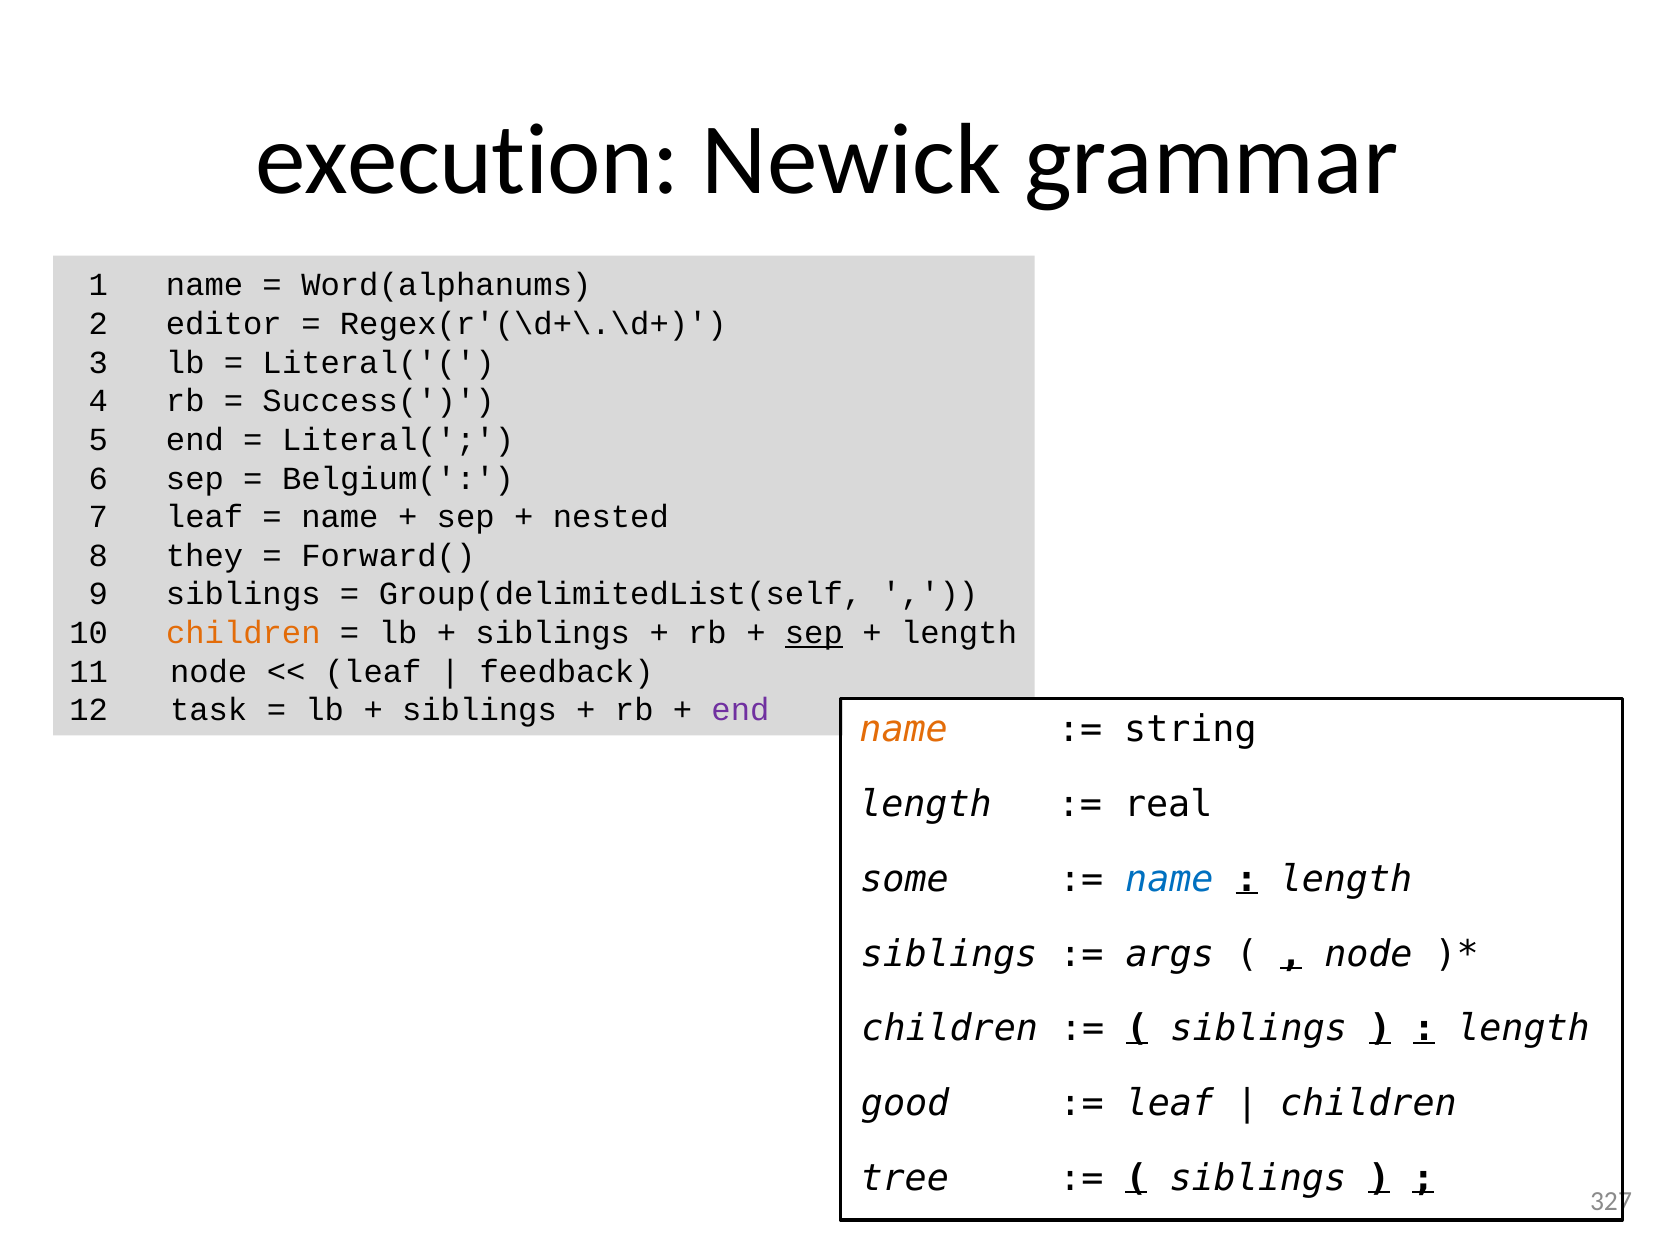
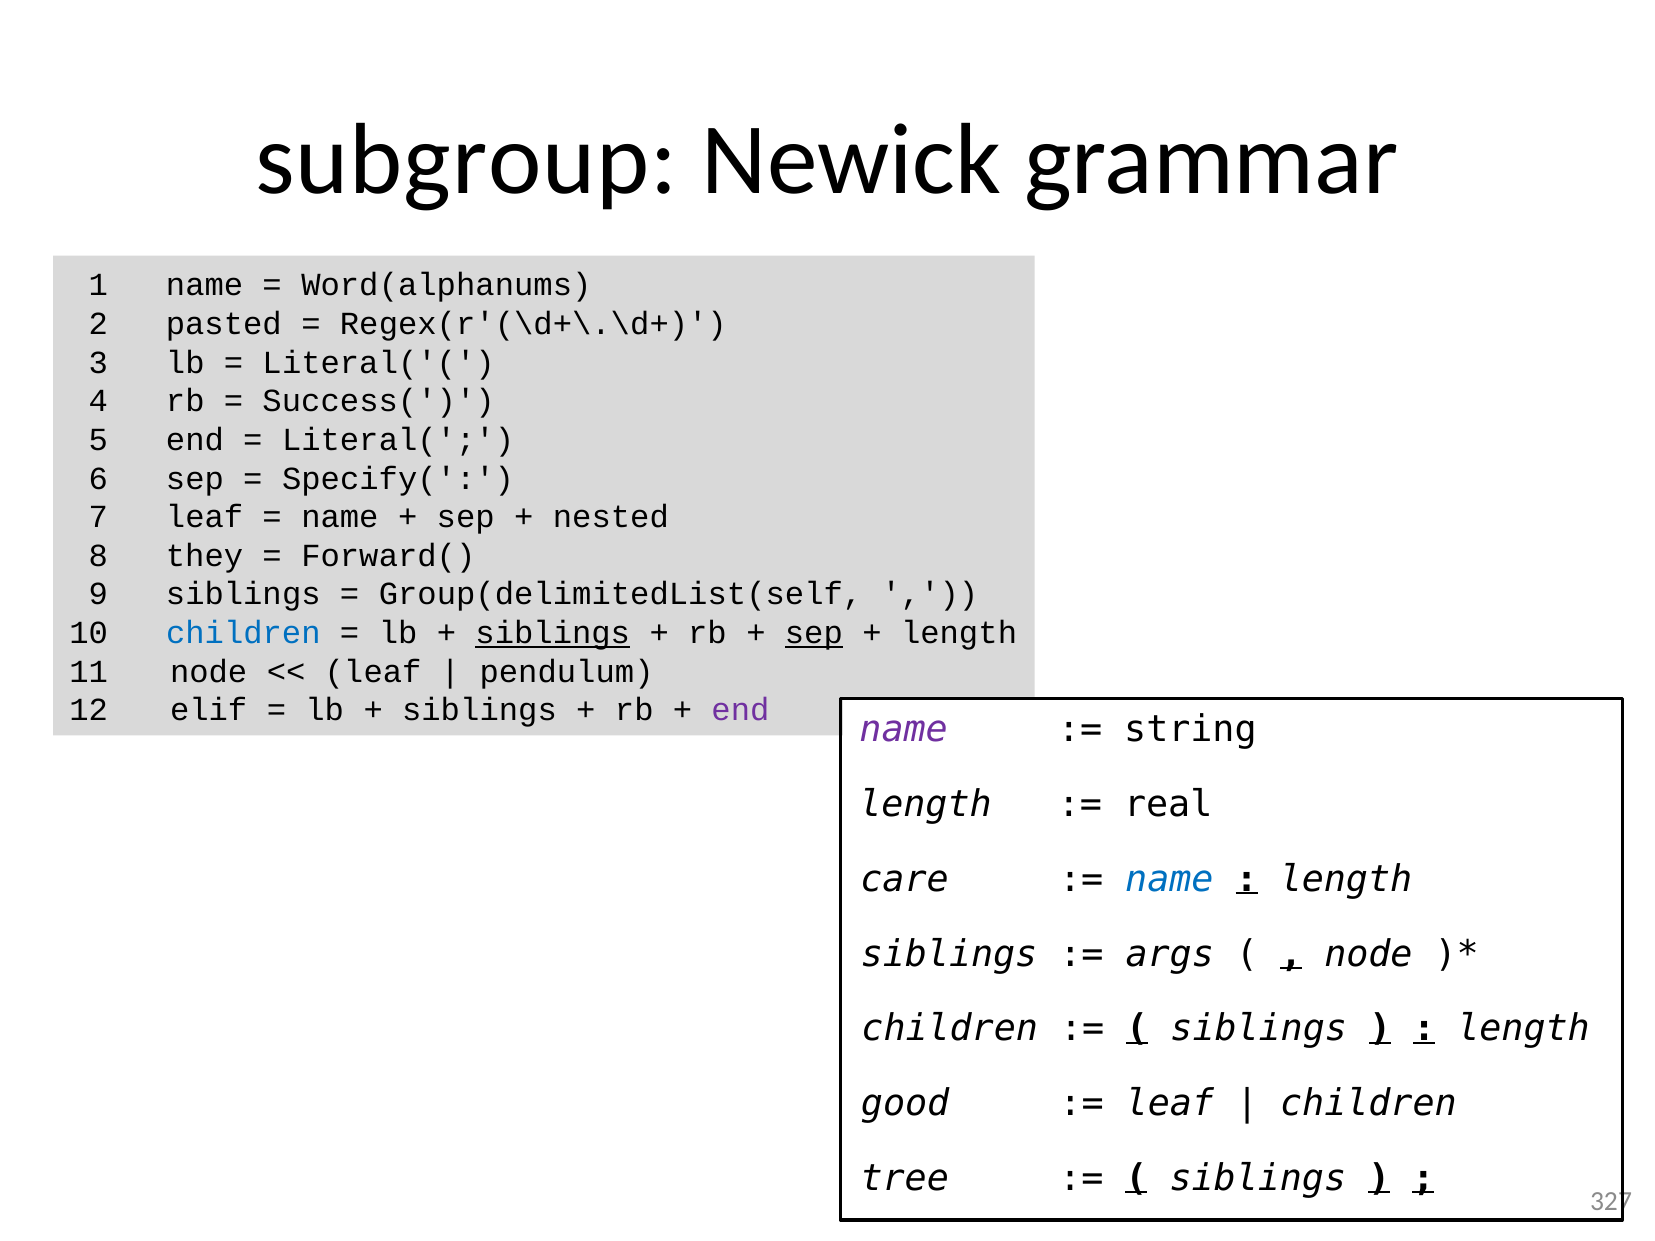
execution: execution -> subgroup
editor: editor -> pasted
Belgium(: Belgium( -> Specify(
children at (243, 633) colour: orange -> blue
siblings at (553, 633) underline: none -> present
feedback: feedback -> pendulum
task: task -> elif
name at (904, 730) colour: orange -> purple
some: some -> care
